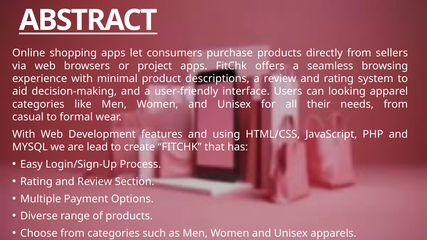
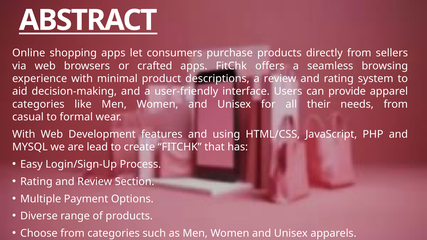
project: project -> crafted
looking: looking -> provide
